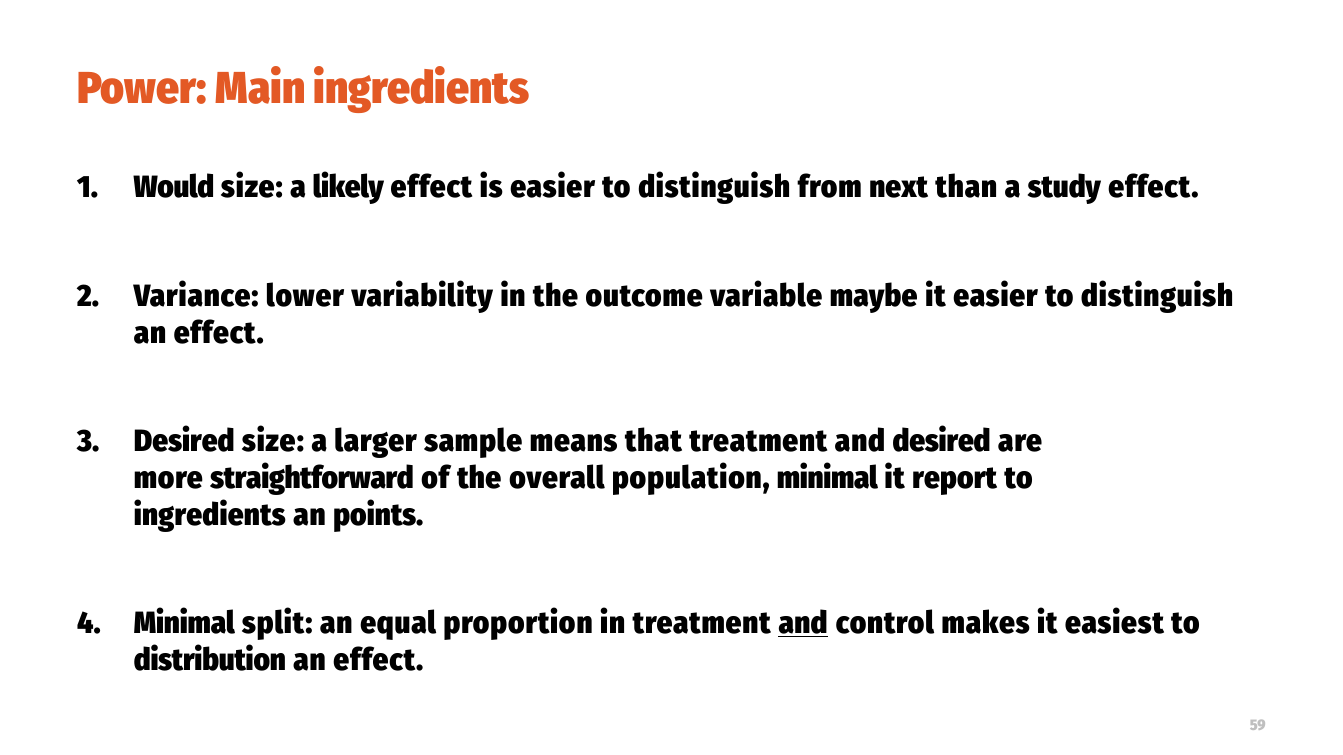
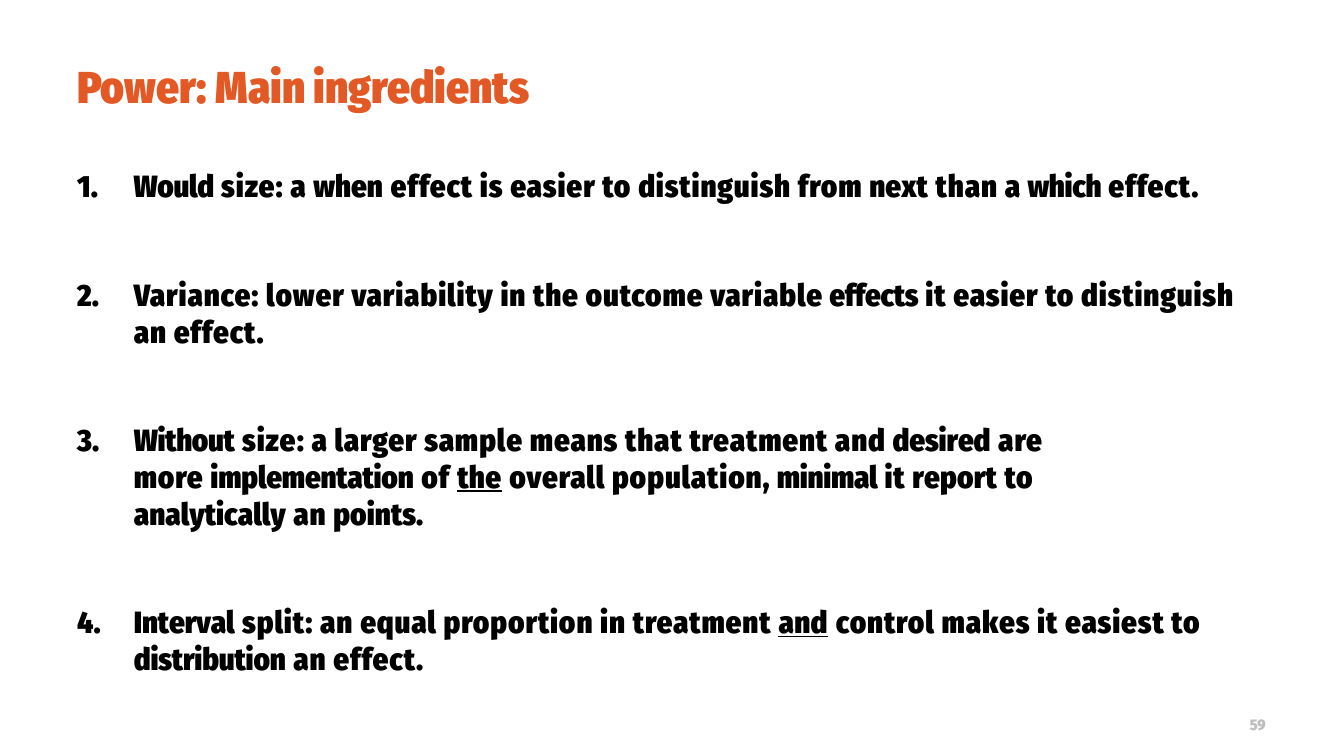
likely: likely -> when
study: study -> which
maybe: maybe -> effects
Desired at (184, 441): Desired -> Without
straightforward: straightforward -> implementation
the at (479, 478) underline: none -> present
ingredients at (210, 515): ingredients -> analytically
Minimal at (184, 624): Minimal -> Interval
